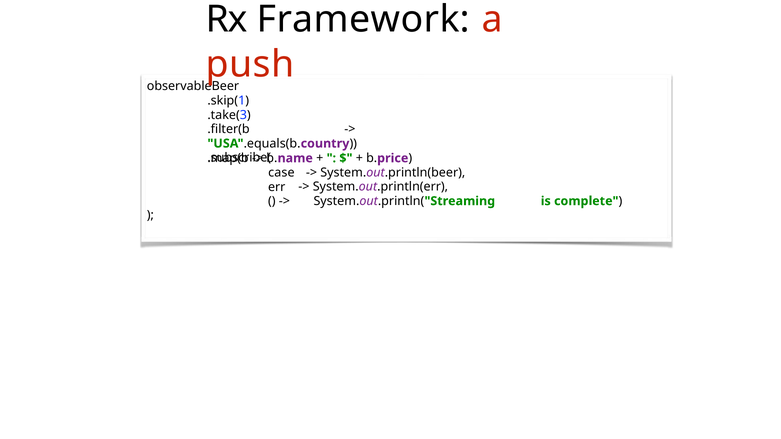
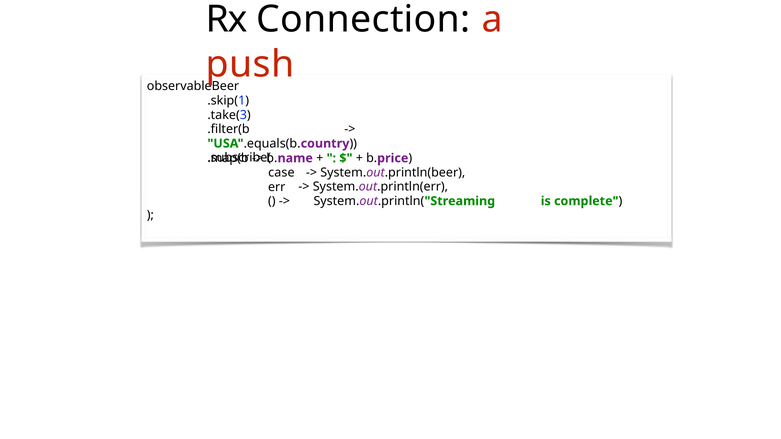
Framework: Framework -> Connection
